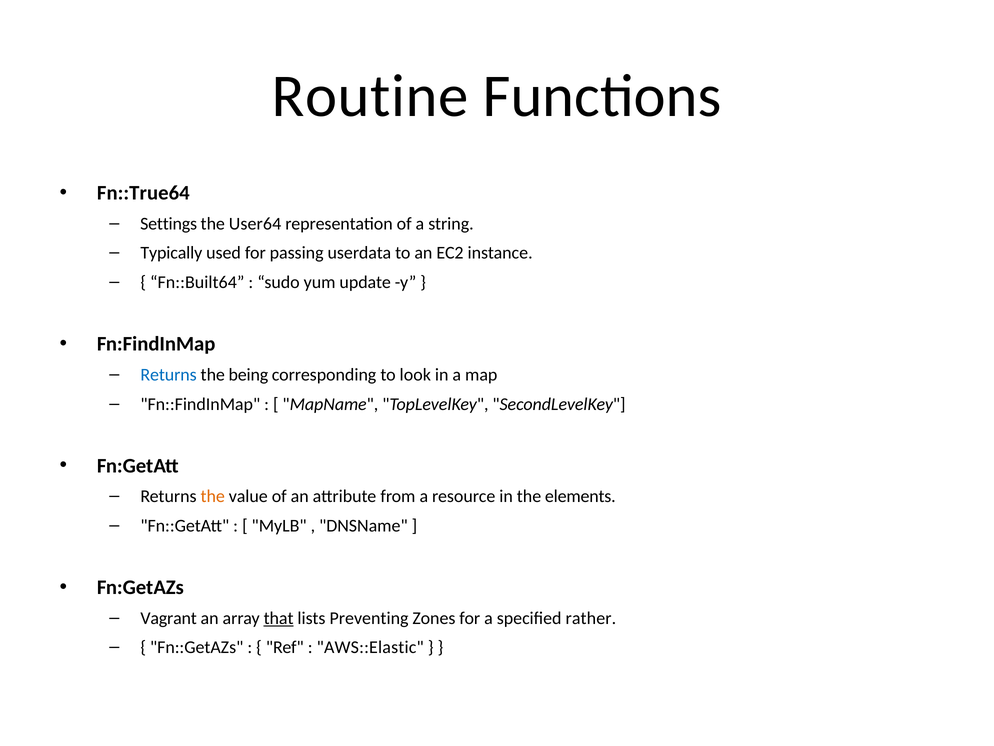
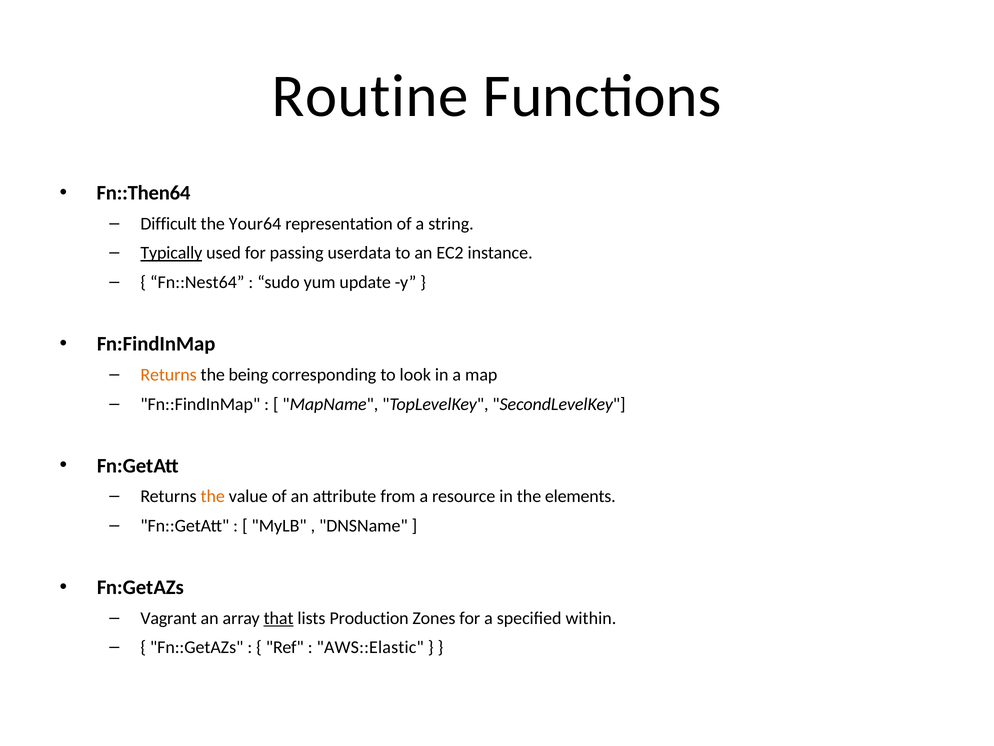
Fn::True64: Fn::True64 -> Fn::Then64
Settings: Settings -> Difficult
User64: User64 -> Your64
Typically underline: none -> present
Fn::Built64: Fn::Built64 -> Fn::Nest64
Returns at (169, 374) colour: blue -> orange
Preventing: Preventing -> Production
rather: rather -> within
